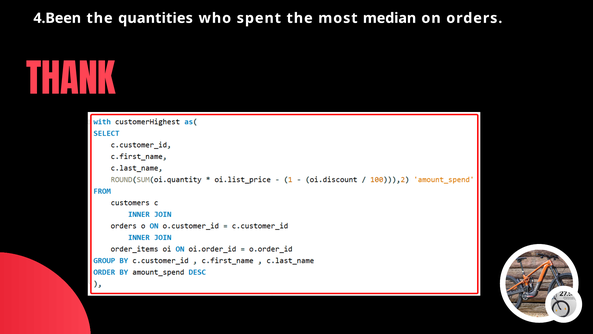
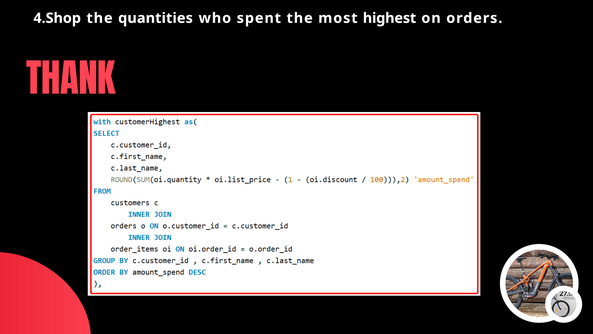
4.Been: 4.Been -> 4.Shop
median: median -> highest
